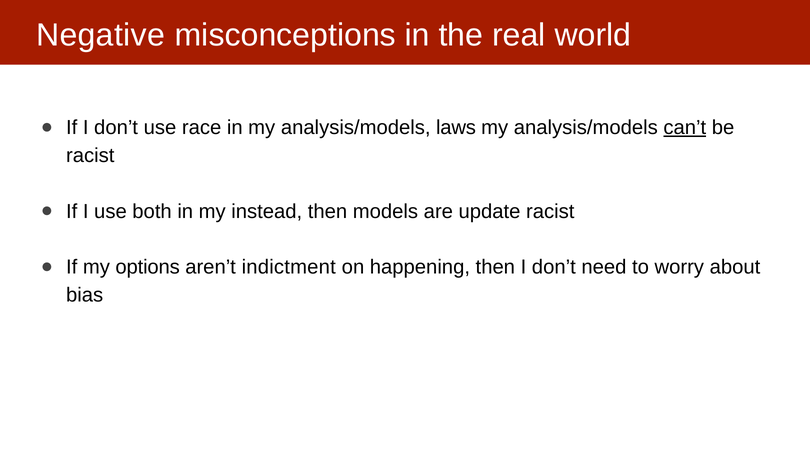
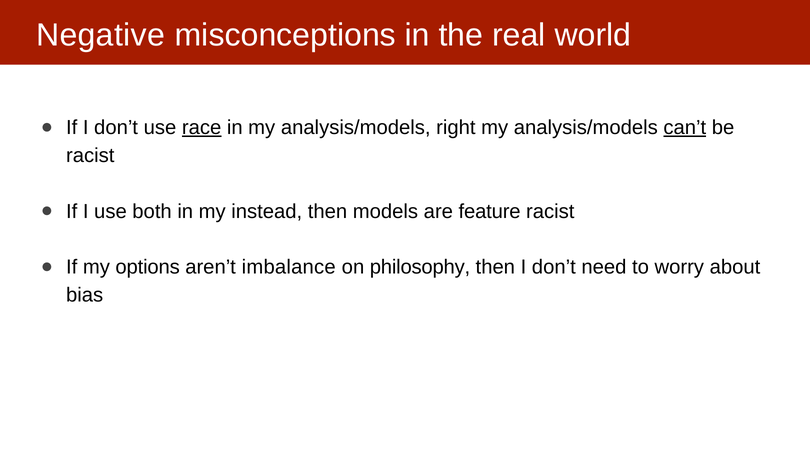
race underline: none -> present
laws: laws -> right
update: update -> feature
indictment: indictment -> imbalance
happening: happening -> philosophy
